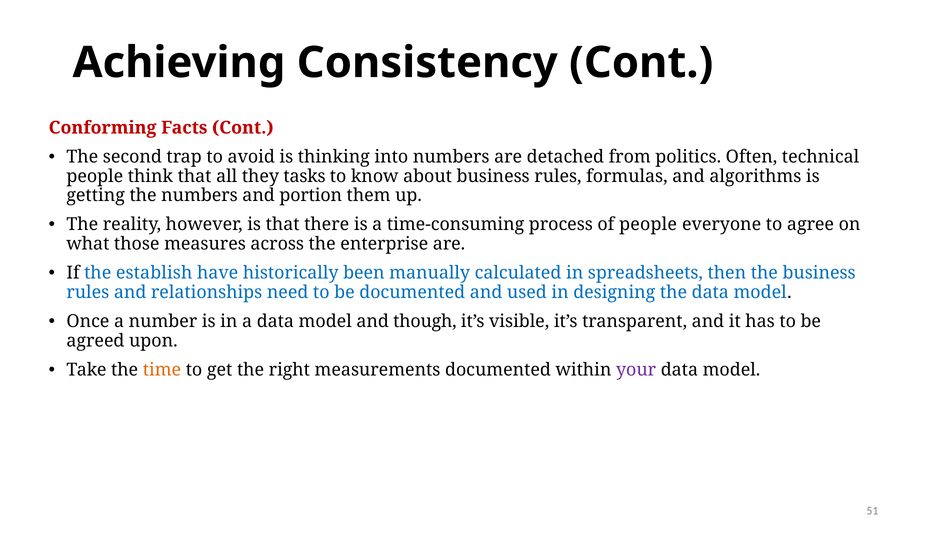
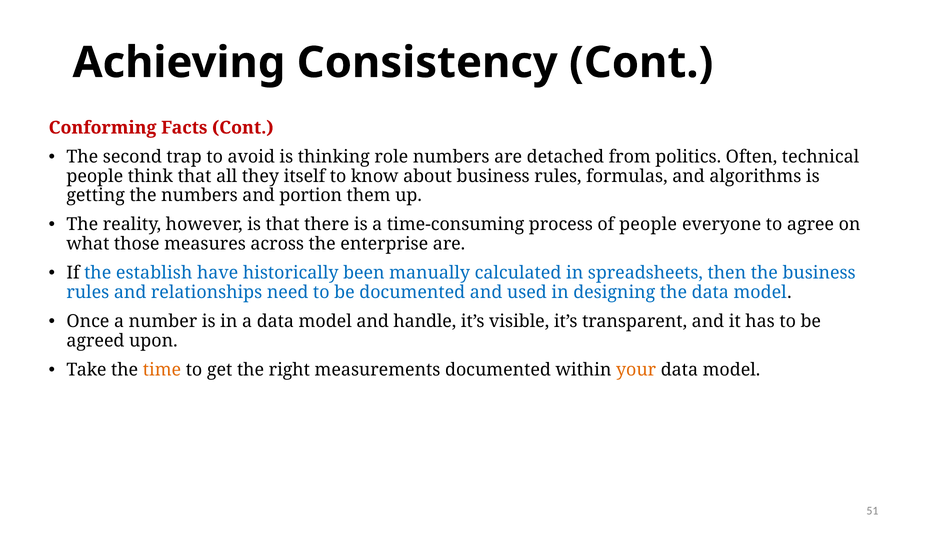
into: into -> role
tasks: tasks -> itself
though: though -> handle
your colour: purple -> orange
